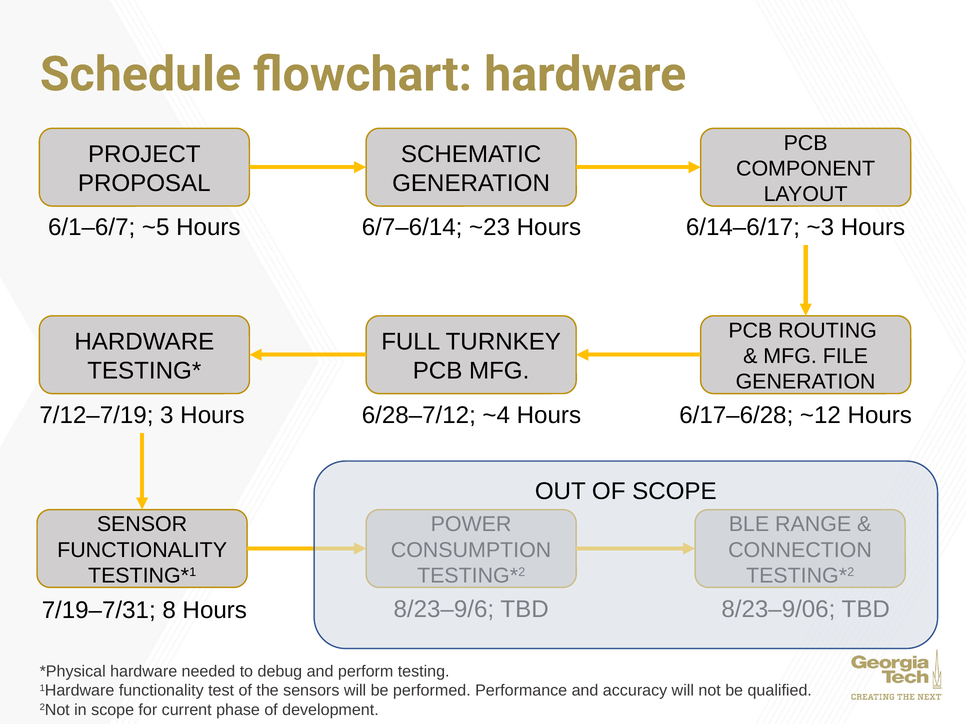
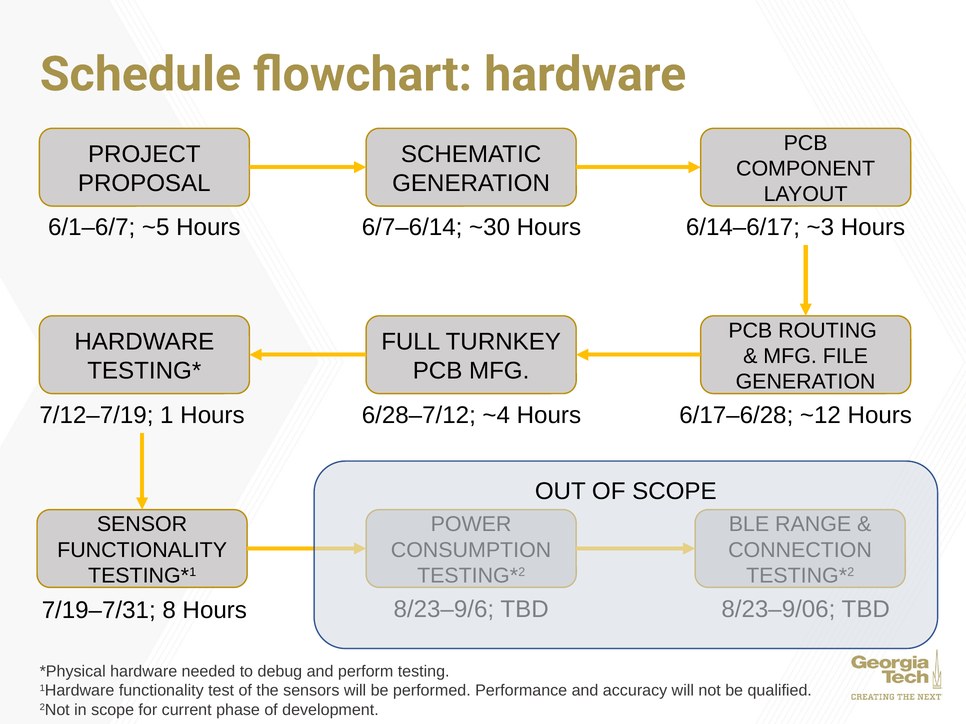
~23: ~23 -> ~30
3: 3 -> 1
